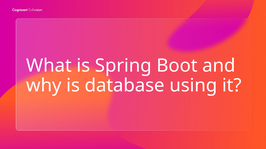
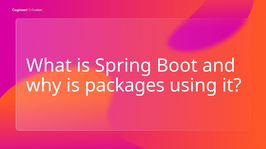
database: database -> packages
